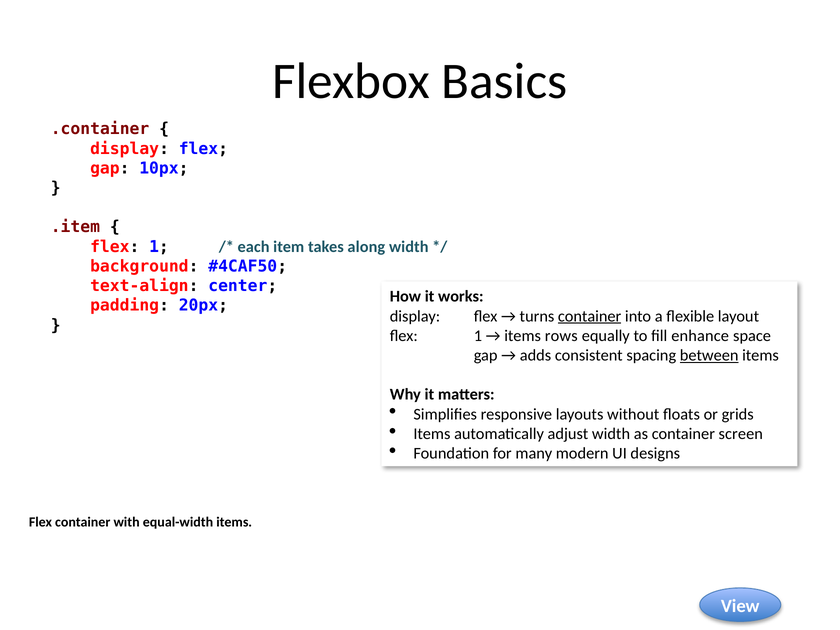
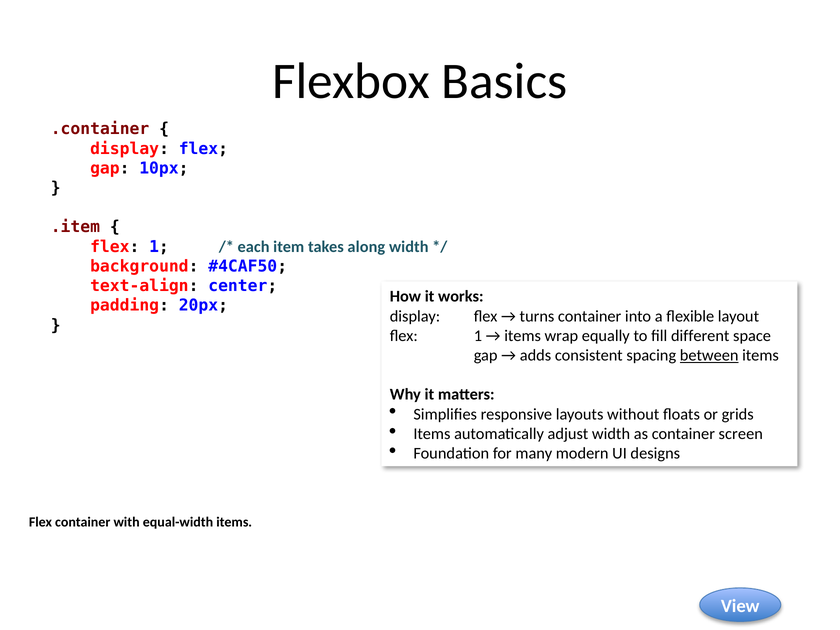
container at (590, 316) underline: present -> none
rows: rows -> wrap
enhance: enhance -> different
